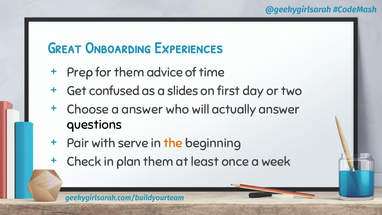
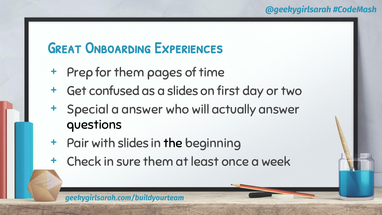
advice: advice -> pages
Choose: Choose -> Special
with serve: serve -> slides
the colour: orange -> black
plan: plan -> sure
